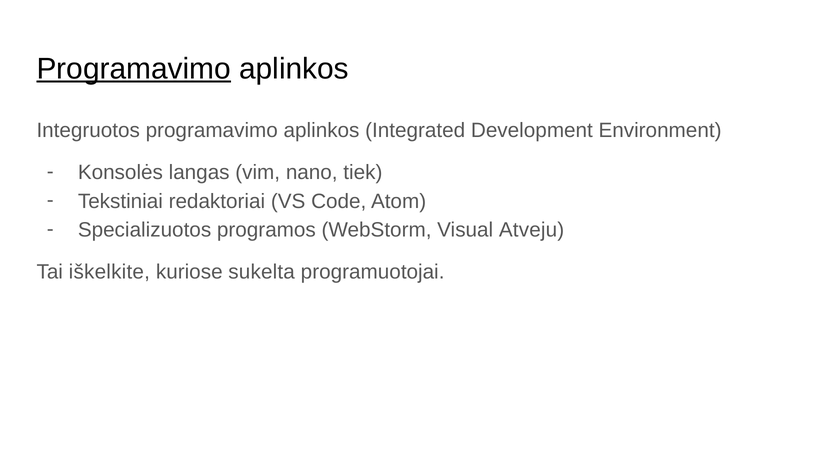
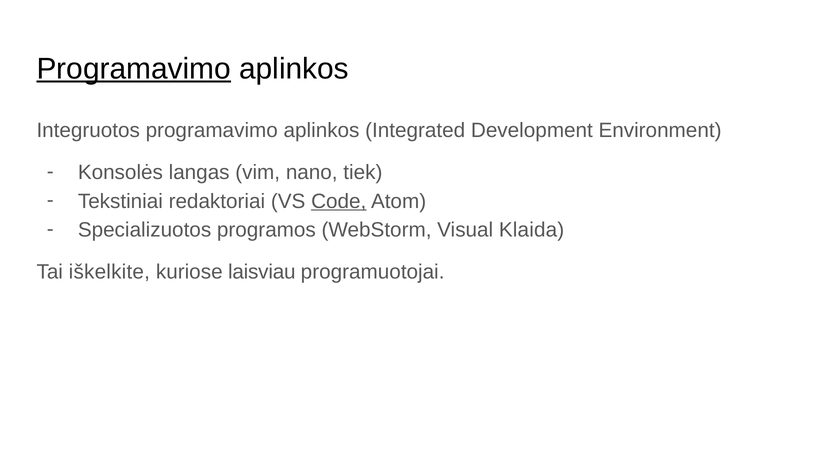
Code underline: none -> present
Atveju: Atveju -> Klaida
sukelta: sukelta -> laisviau
